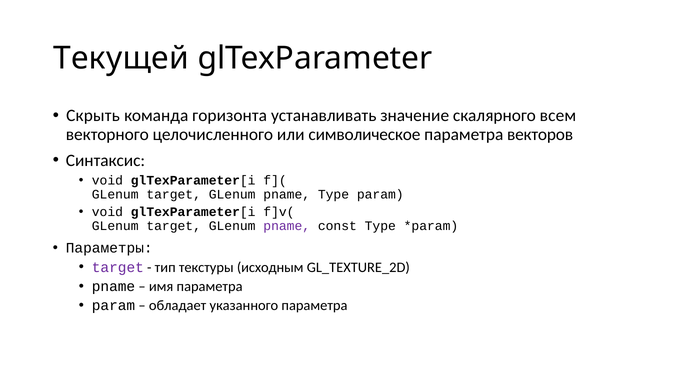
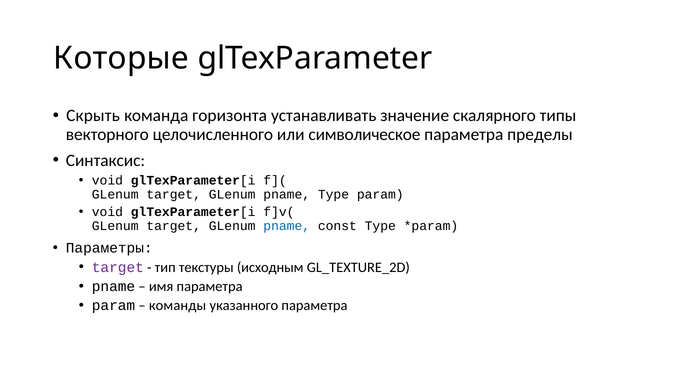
Текущей: Текущей -> Которые
всем: всем -> типы
векторов: векторов -> пределы
pname at (287, 226) colour: purple -> blue
обладает: обладает -> команды
